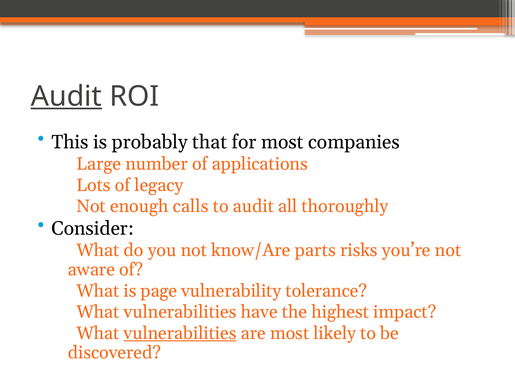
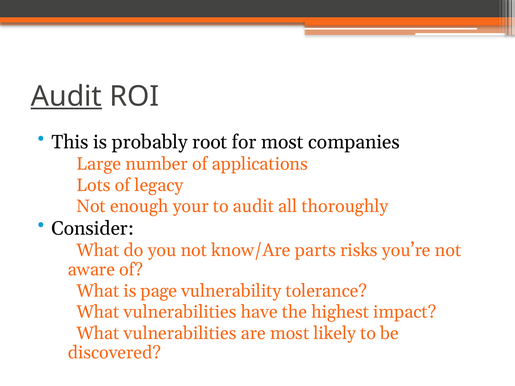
that: that -> root
calls: calls -> your
vulnerabilities at (180, 333) underline: present -> none
